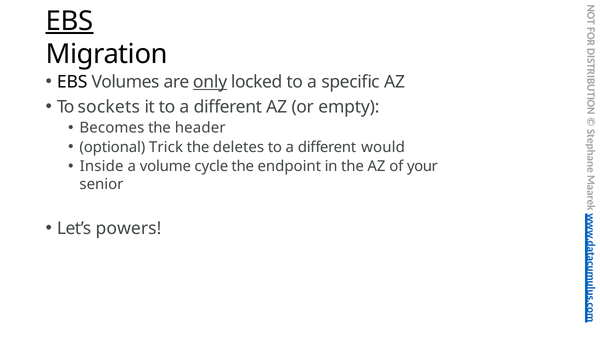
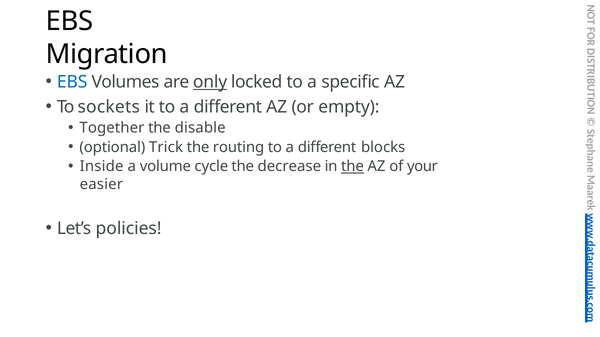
EBS at (70, 21) underline: present -> none
EBS at (72, 82) colour: black -> blue
Becomes: Becomes -> Together
header: header -> disable
deletes: deletes -> routing
would: would -> blocks
endpoint: endpoint -> decrease
the at (353, 167) underline: none -> present
senior: senior -> easier
powers: powers -> policies
